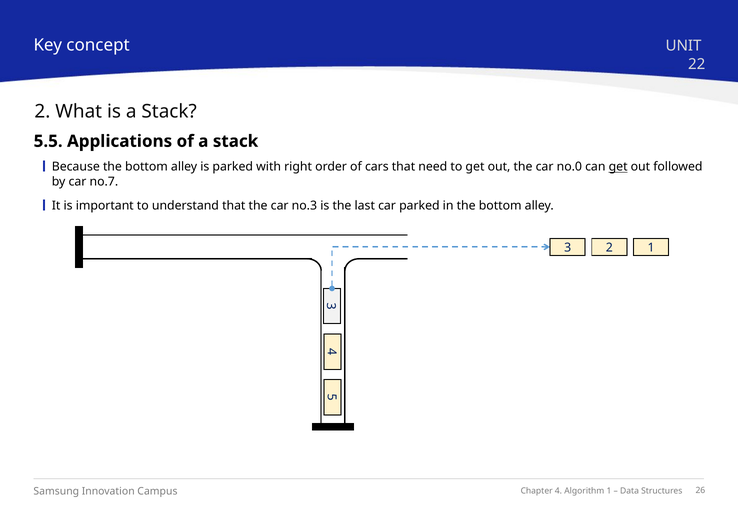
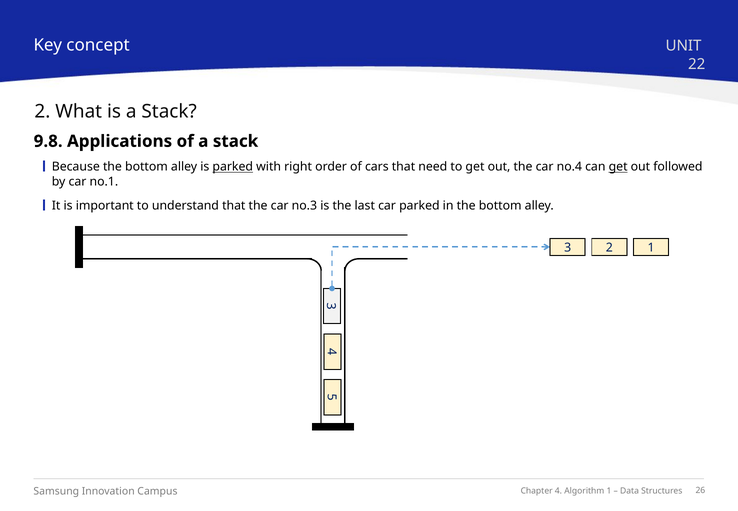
5.5: 5.5 -> 9.8
parked at (233, 167) underline: none -> present
no.0: no.0 -> no.4
no.7: no.7 -> no.1
